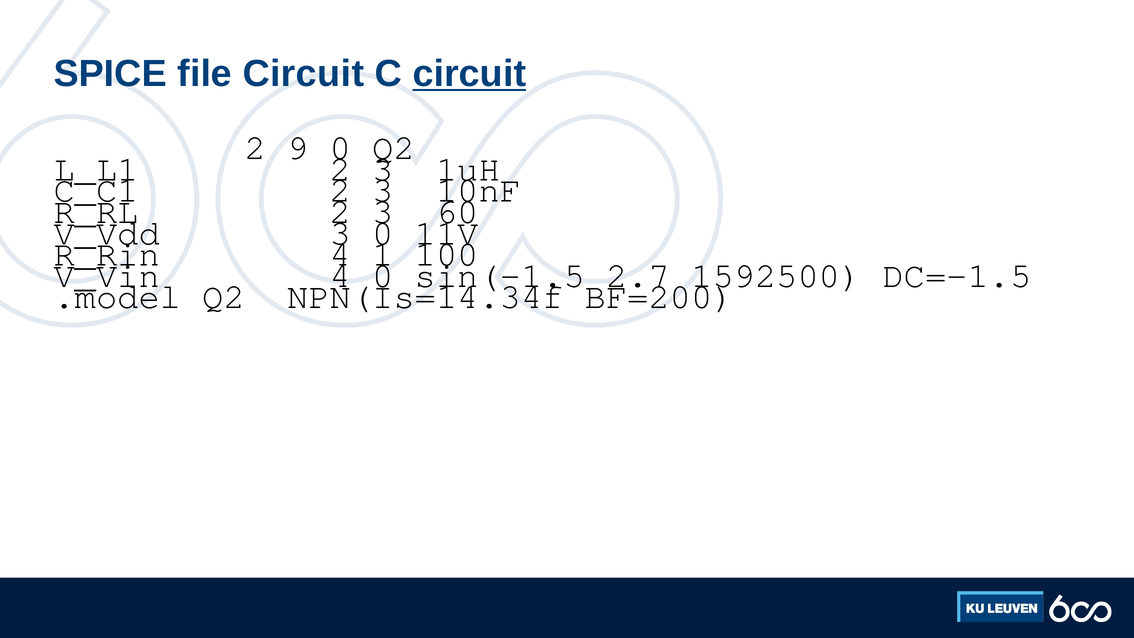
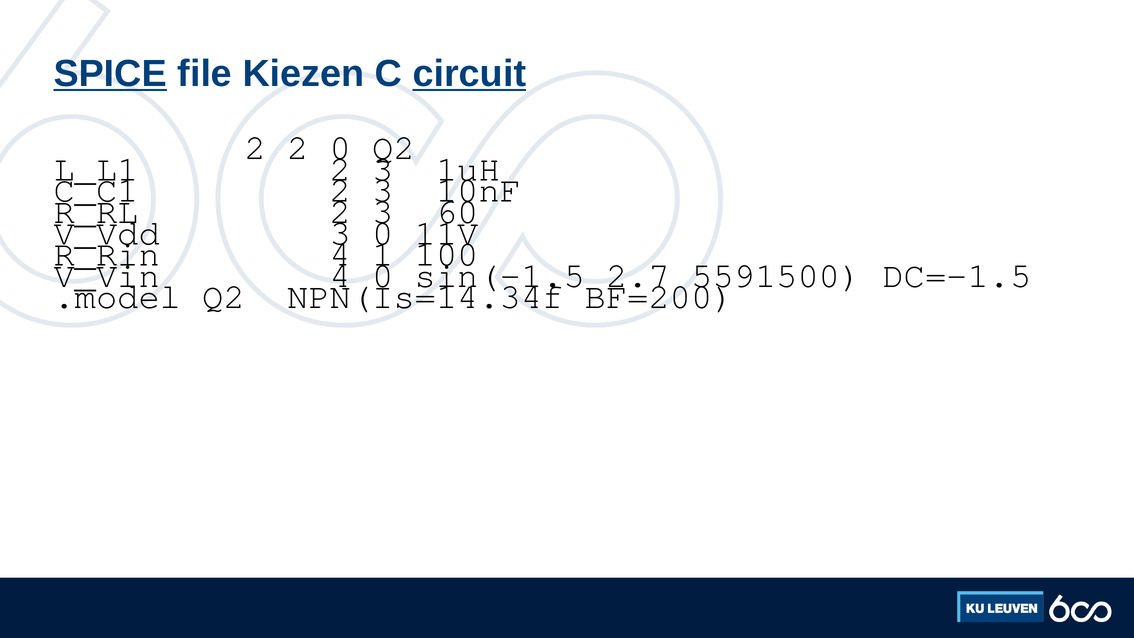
SPICE underline: none -> present
file Circuit: Circuit -> Kiezen
2 9: 9 -> 2
1592500: 1592500 -> 5591500
